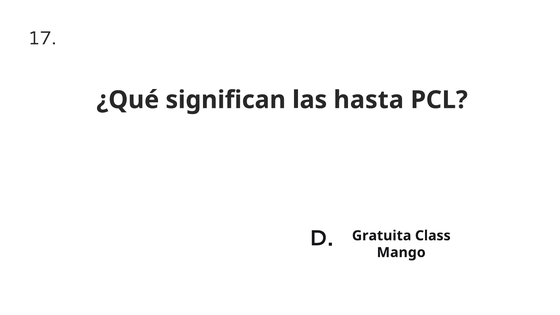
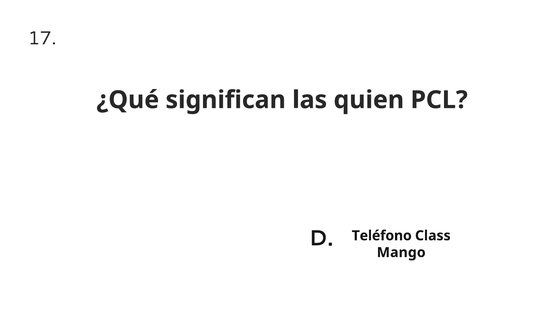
hasta: hasta -> quien
Gratuita: Gratuita -> Teléfono
